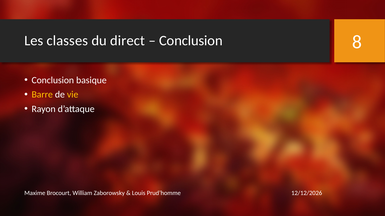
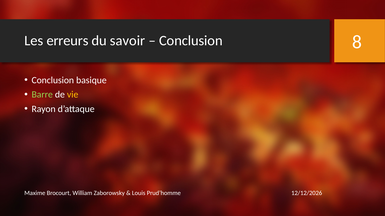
classes: classes -> erreurs
direct: direct -> savoir
Barre colour: yellow -> light green
